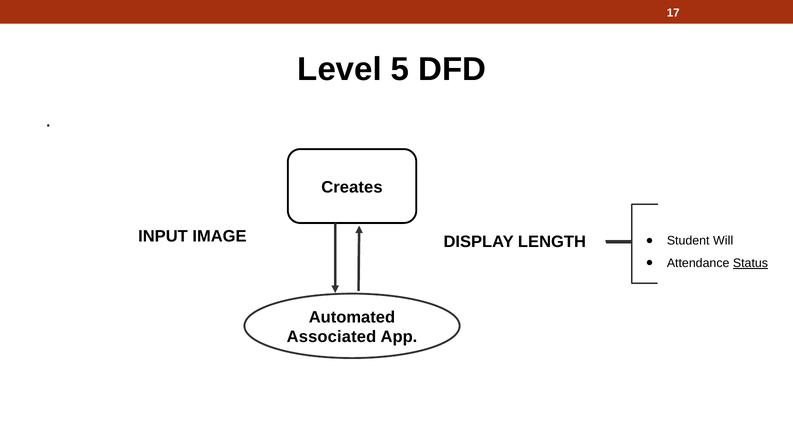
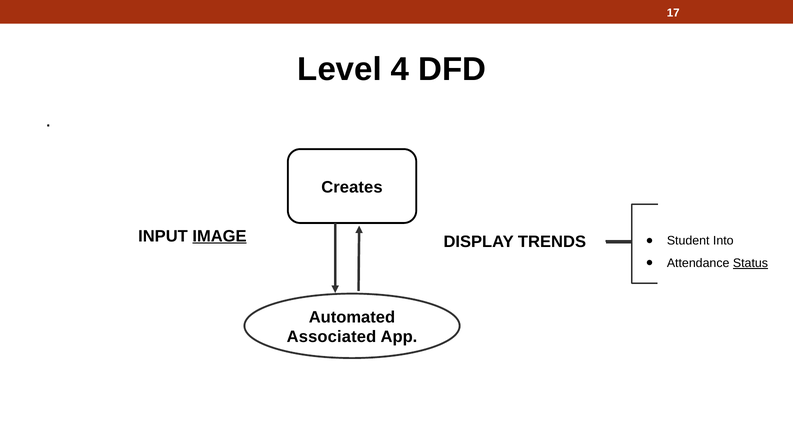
5: 5 -> 4
IMAGE underline: none -> present
LENGTH: LENGTH -> TRENDS
Will: Will -> Into
